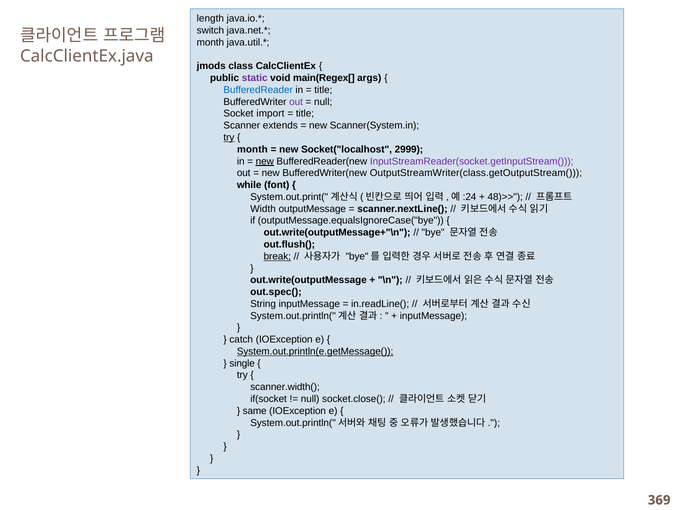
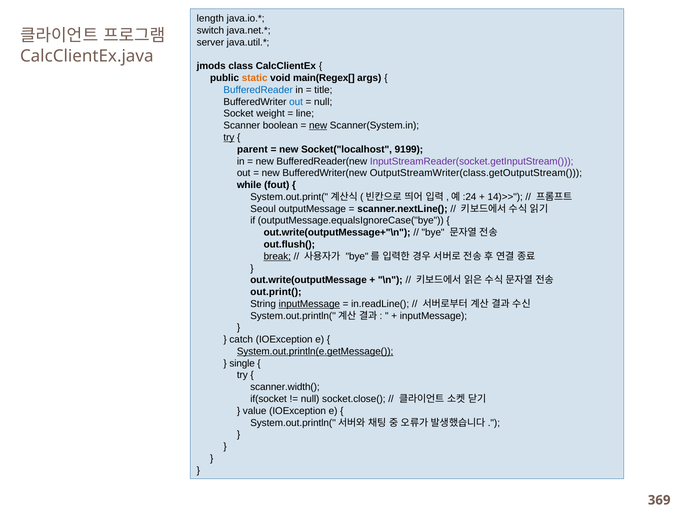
month at (210, 42): month -> server
static colour: purple -> orange
out at (296, 102) colour: purple -> blue
import: import -> weight
title at (305, 114): title -> line
extends: extends -> boolean
new at (318, 126) underline: none -> present
month at (252, 149): month -> parent
2999: 2999 -> 9199
new at (265, 161) underline: present -> none
font: font -> fout
48)>>: 48)>> -> 14)>>
Width: Width -> Seoul
out.spec(: out.spec( -> out.print(
inputMessage at (309, 304) underline: none -> present
same: same -> value
